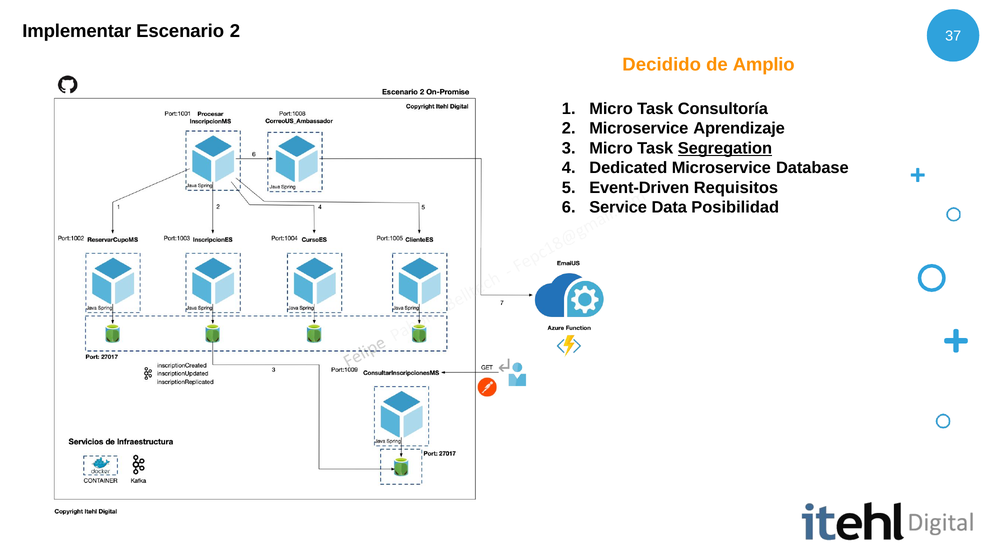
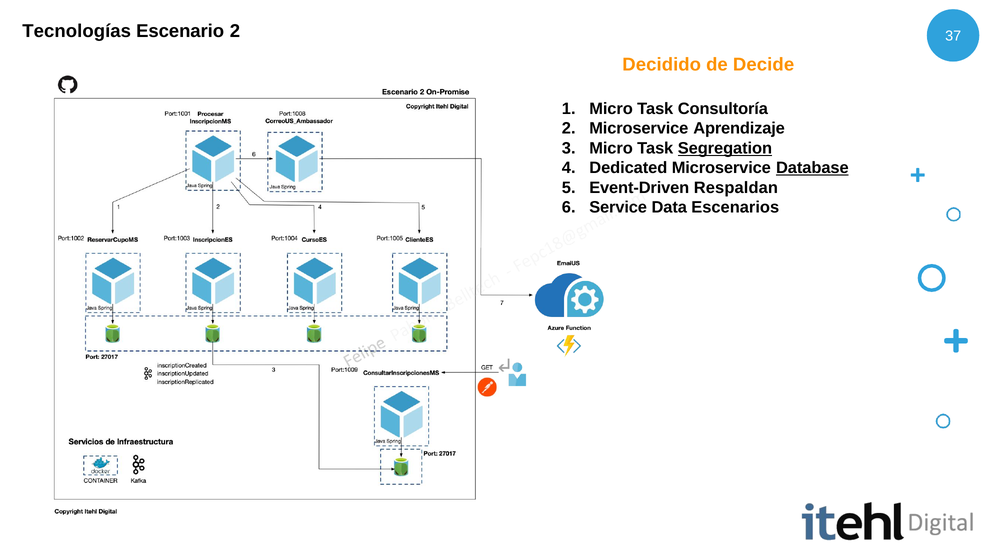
Implementar: Implementar -> Tecnologías
Amplio: Amplio -> Decide
Database underline: none -> present
Requisitos: Requisitos -> Respaldan
Posibilidad: Posibilidad -> Escenarios
